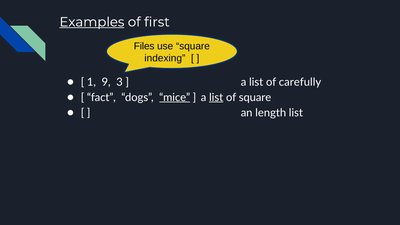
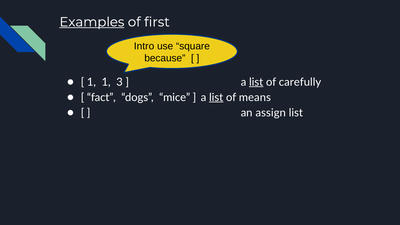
Files: Files -> Intro
indexing: indexing -> because
1 9: 9 -> 1
list at (256, 82) underline: none -> present
mice underline: present -> none
of square: square -> means
length: length -> assign
